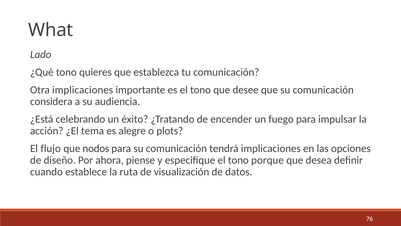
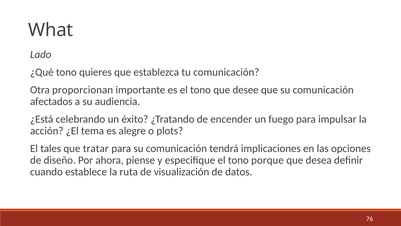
Otra implicaciones: implicaciones -> proporcionan
considera: considera -> afectados
flujo: flujo -> tales
nodos: nodos -> tratar
